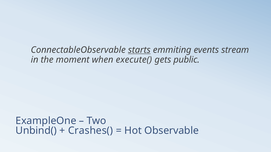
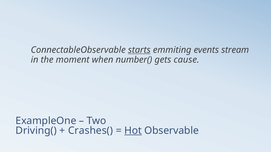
execute(: execute( -> number(
public: public -> cause
Unbind(: Unbind( -> Driving(
Hot underline: none -> present
